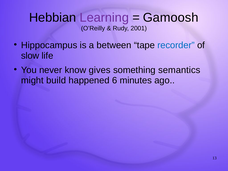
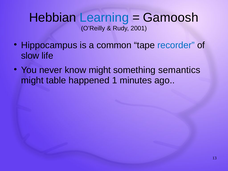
Learning colour: purple -> blue
between: between -> common
know gives: gives -> might
build: build -> table
6: 6 -> 1
